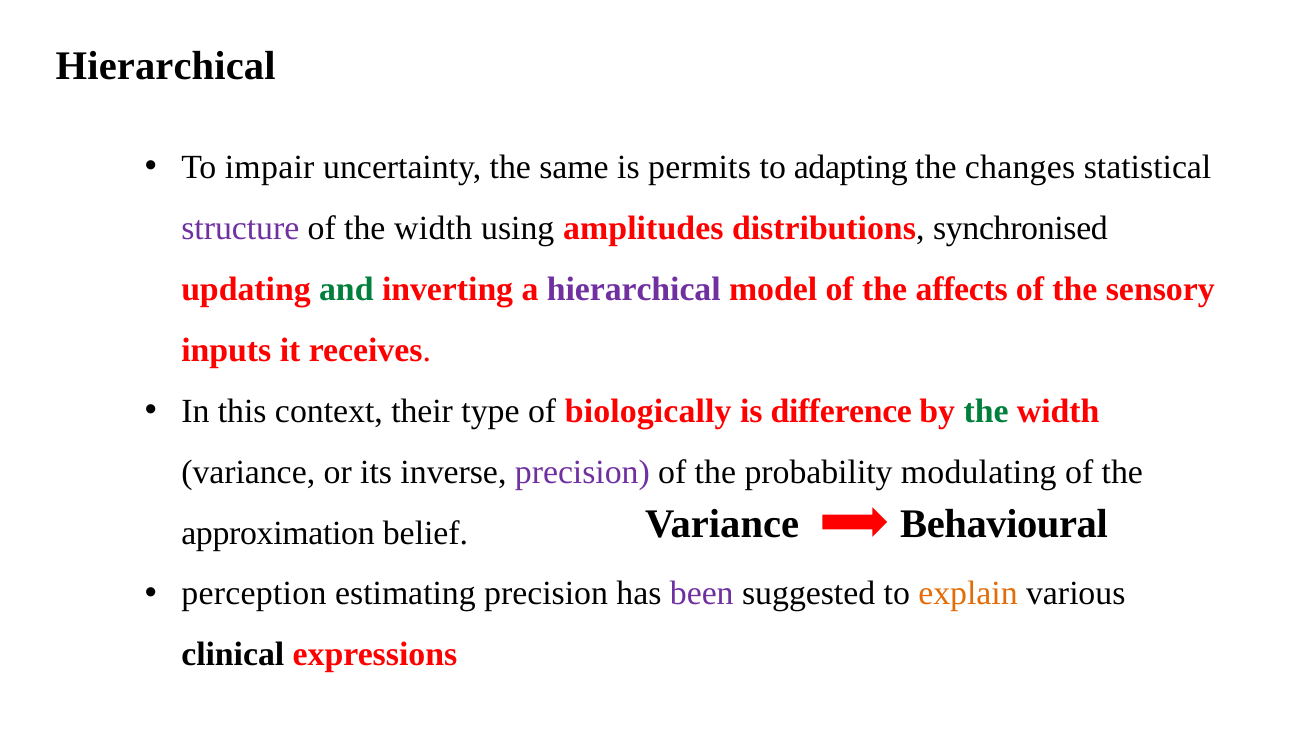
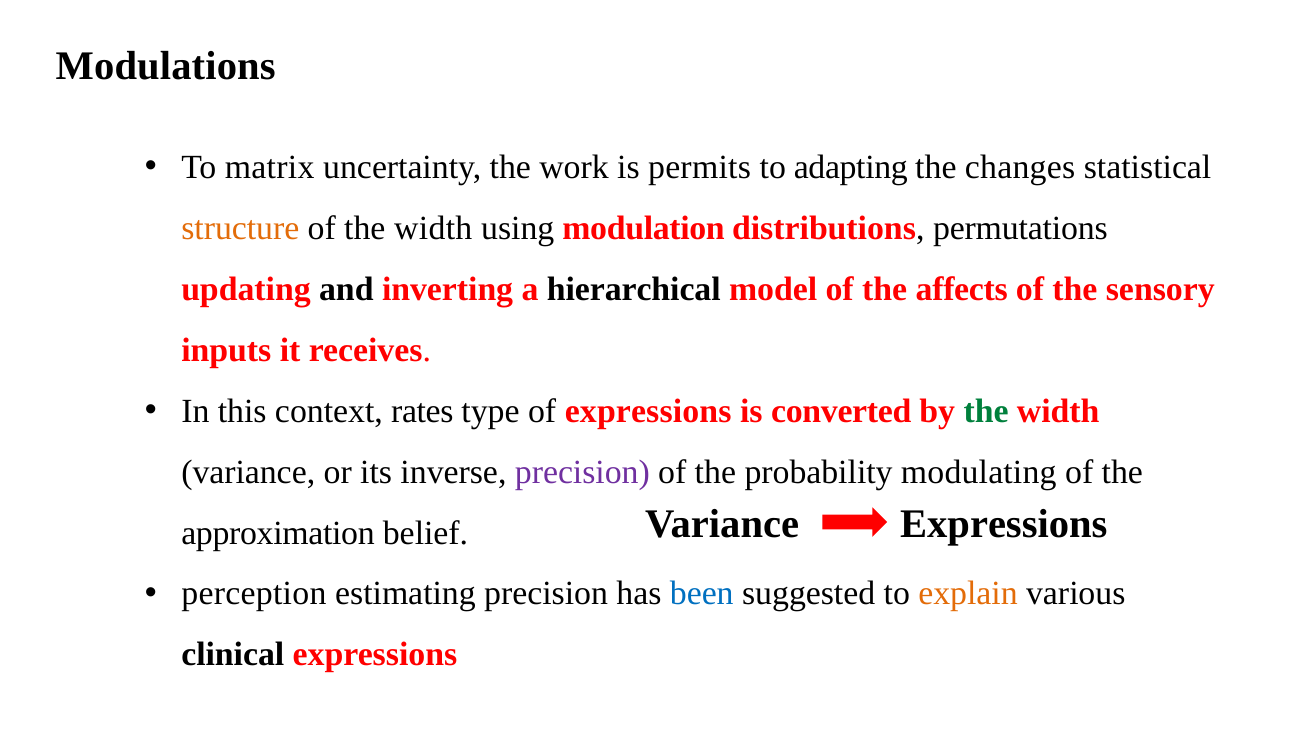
Hierarchical at (166, 66): Hierarchical -> Modulations
impair: impair -> matrix
same: same -> work
structure colour: purple -> orange
amplitudes: amplitudes -> modulation
synchronised: synchronised -> permutations
and colour: green -> black
hierarchical at (634, 289) colour: purple -> black
their: their -> rates
of biologically: biologically -> expressions
difference: difference -> converted
Variance Behavioural: Behavioural -> Expressions
been colour: purple -> blue
